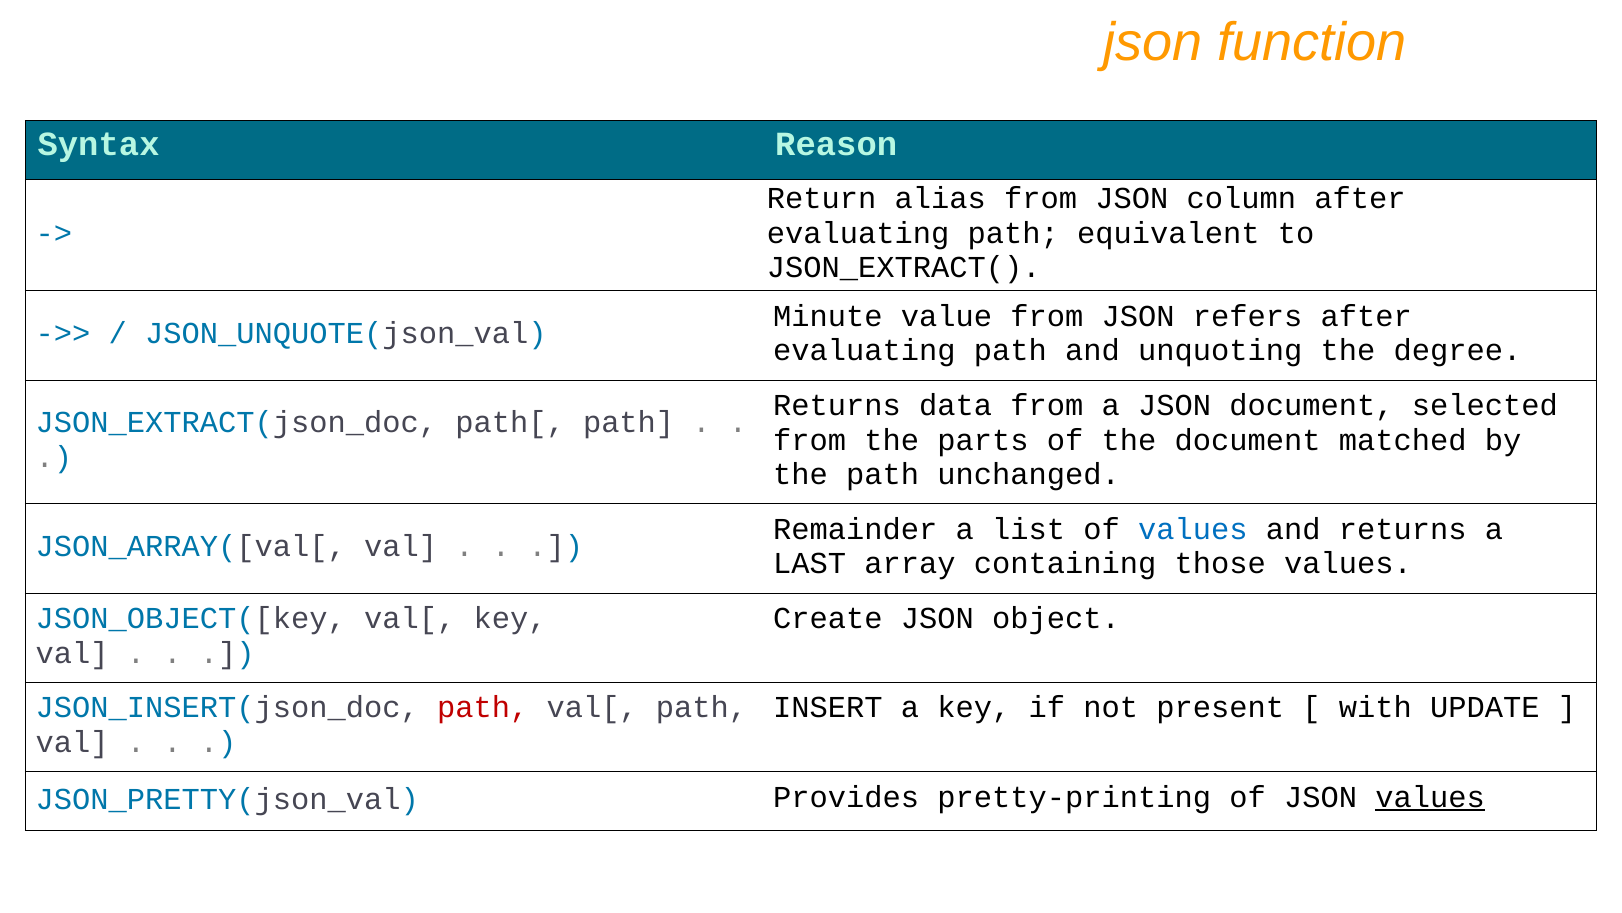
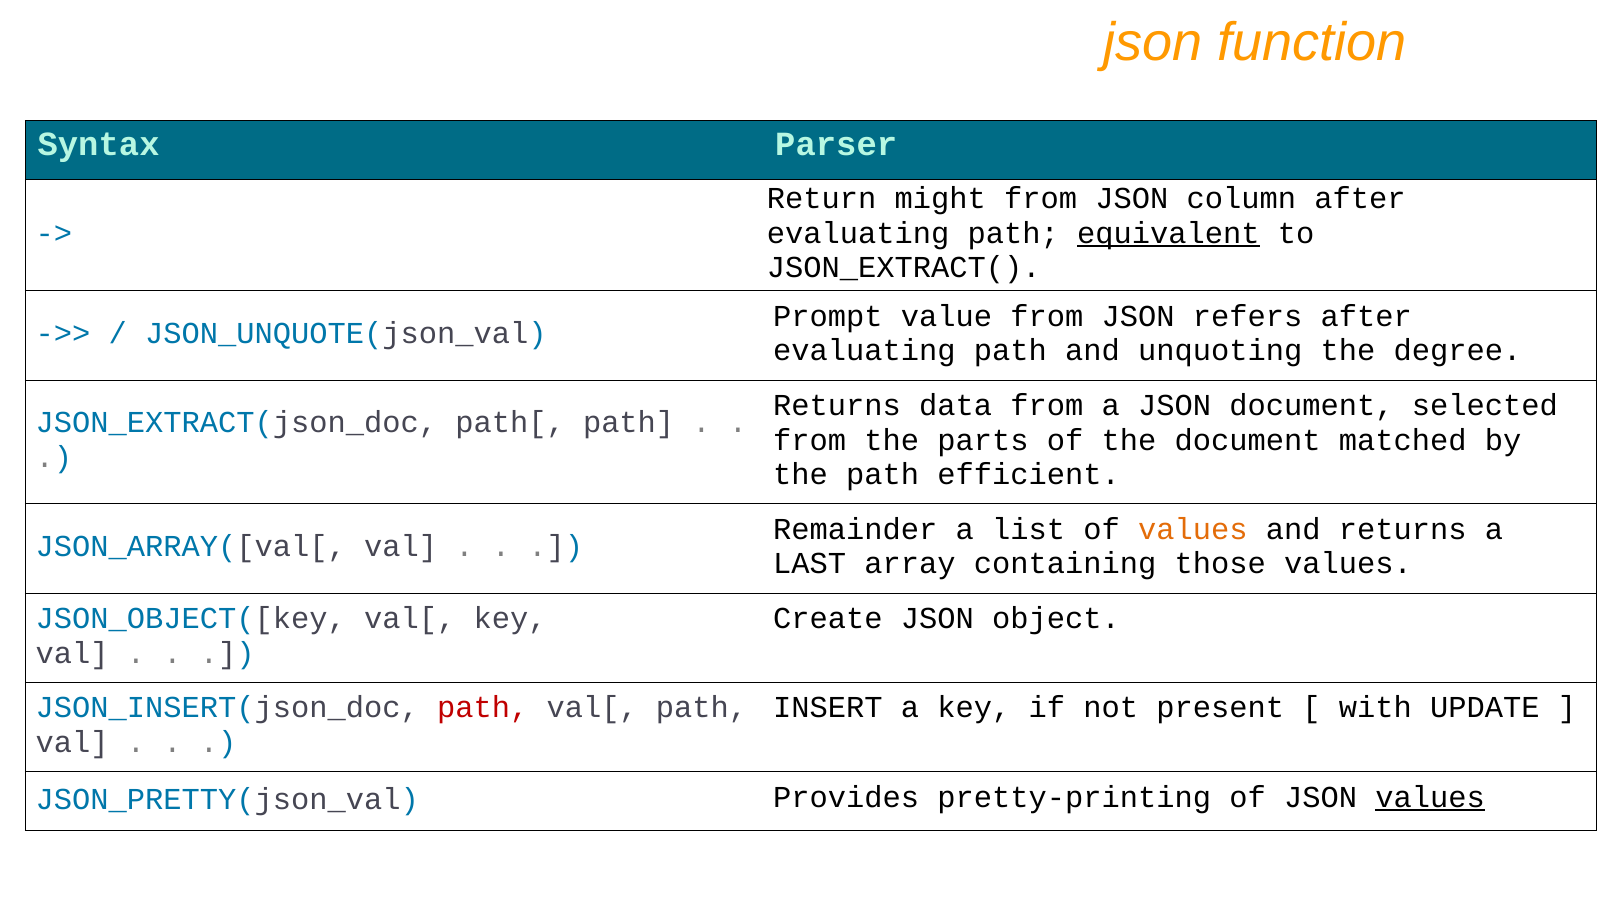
Reason: Reason -> Parser
alias: alias -> might
equivalent underline: none -> present
Minute: Minute -> Prompt
unchanged: unchanged -> efficient
values at (1193, 529) colour: blue -> orange
